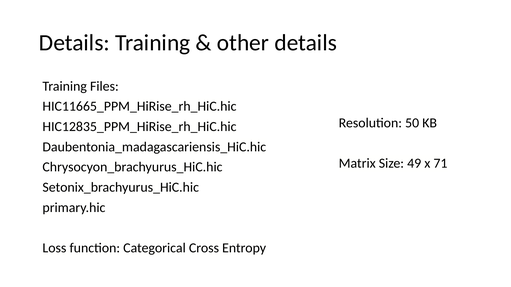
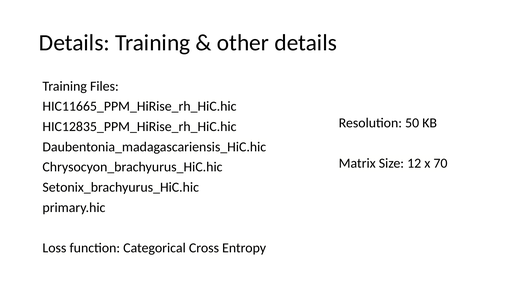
49: 49 -> 12
71: 71 -> 70
